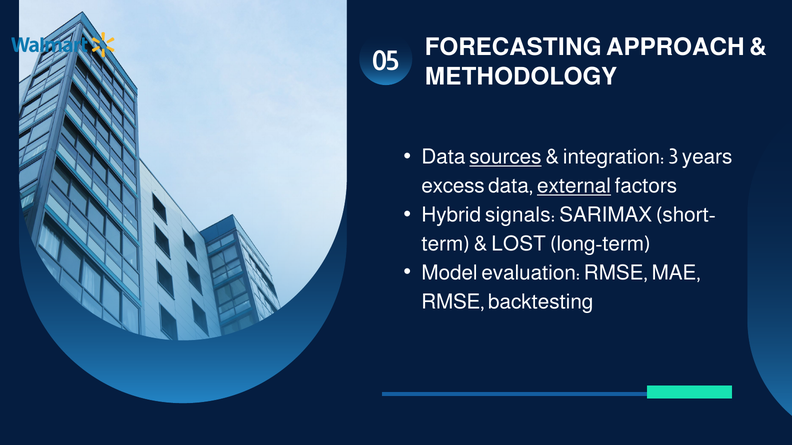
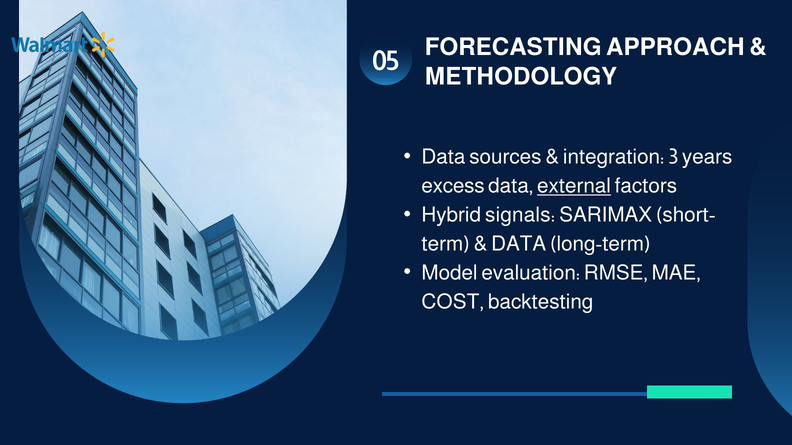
sources underline: present -> none
LOST at (519, 244): LOST -> DATA
RMSE at (453, 302): RMSE -> COST
